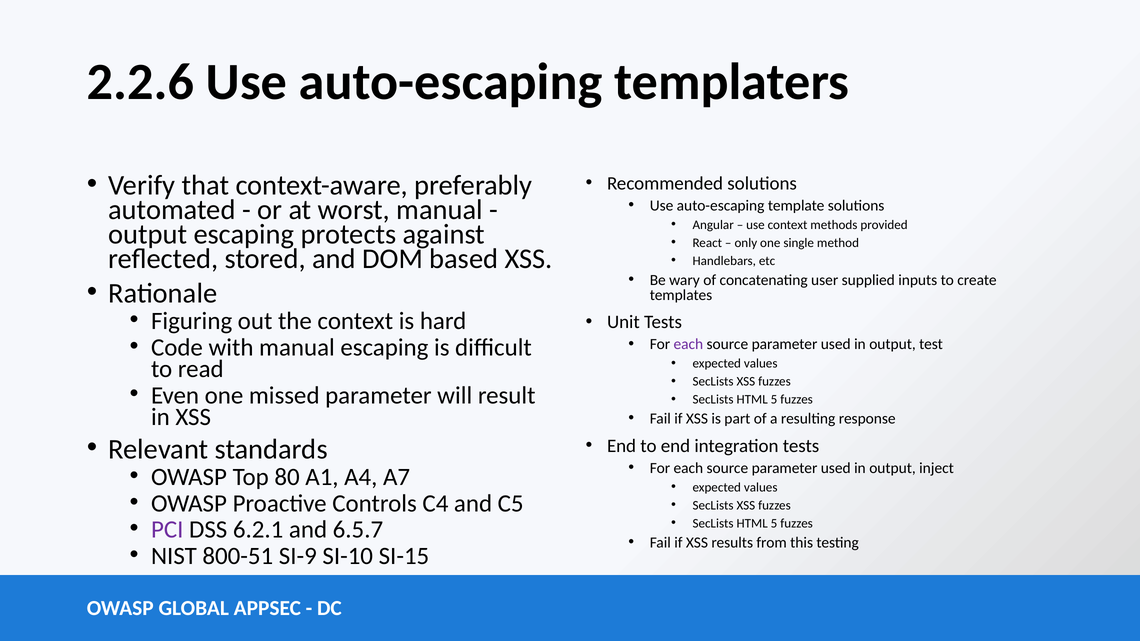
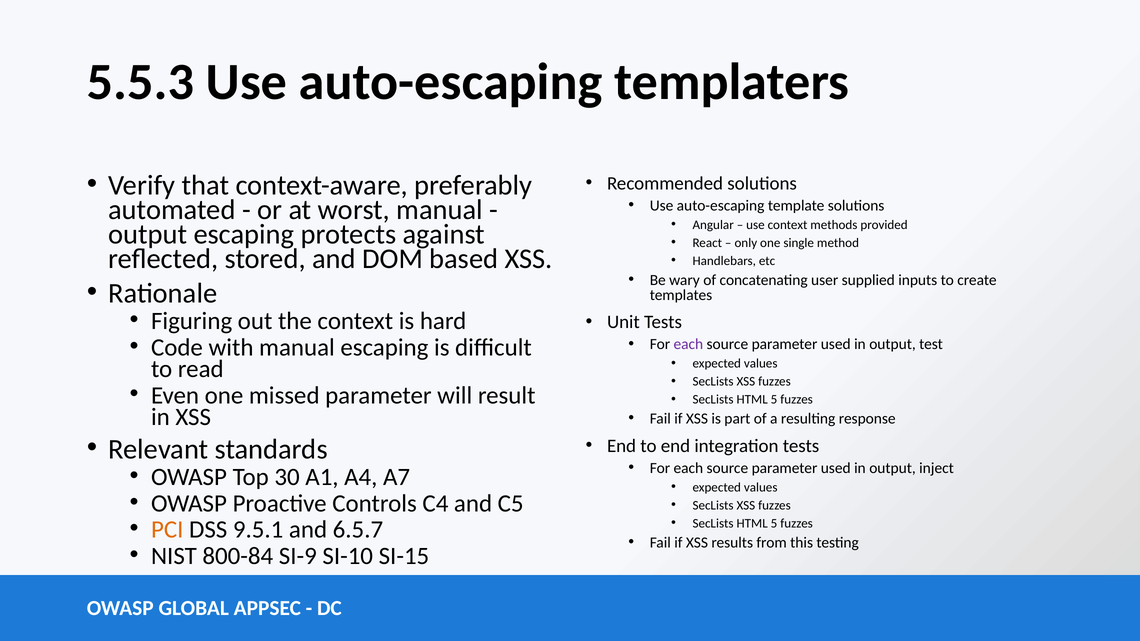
2.2.6: 2.2.6 -> 5.5.3
80: 80 -> 30
PCI colour: purple -> orange
6.2.1: 6.2.1 -> 9.5.1
800-51: 800-51 -> 800-84
